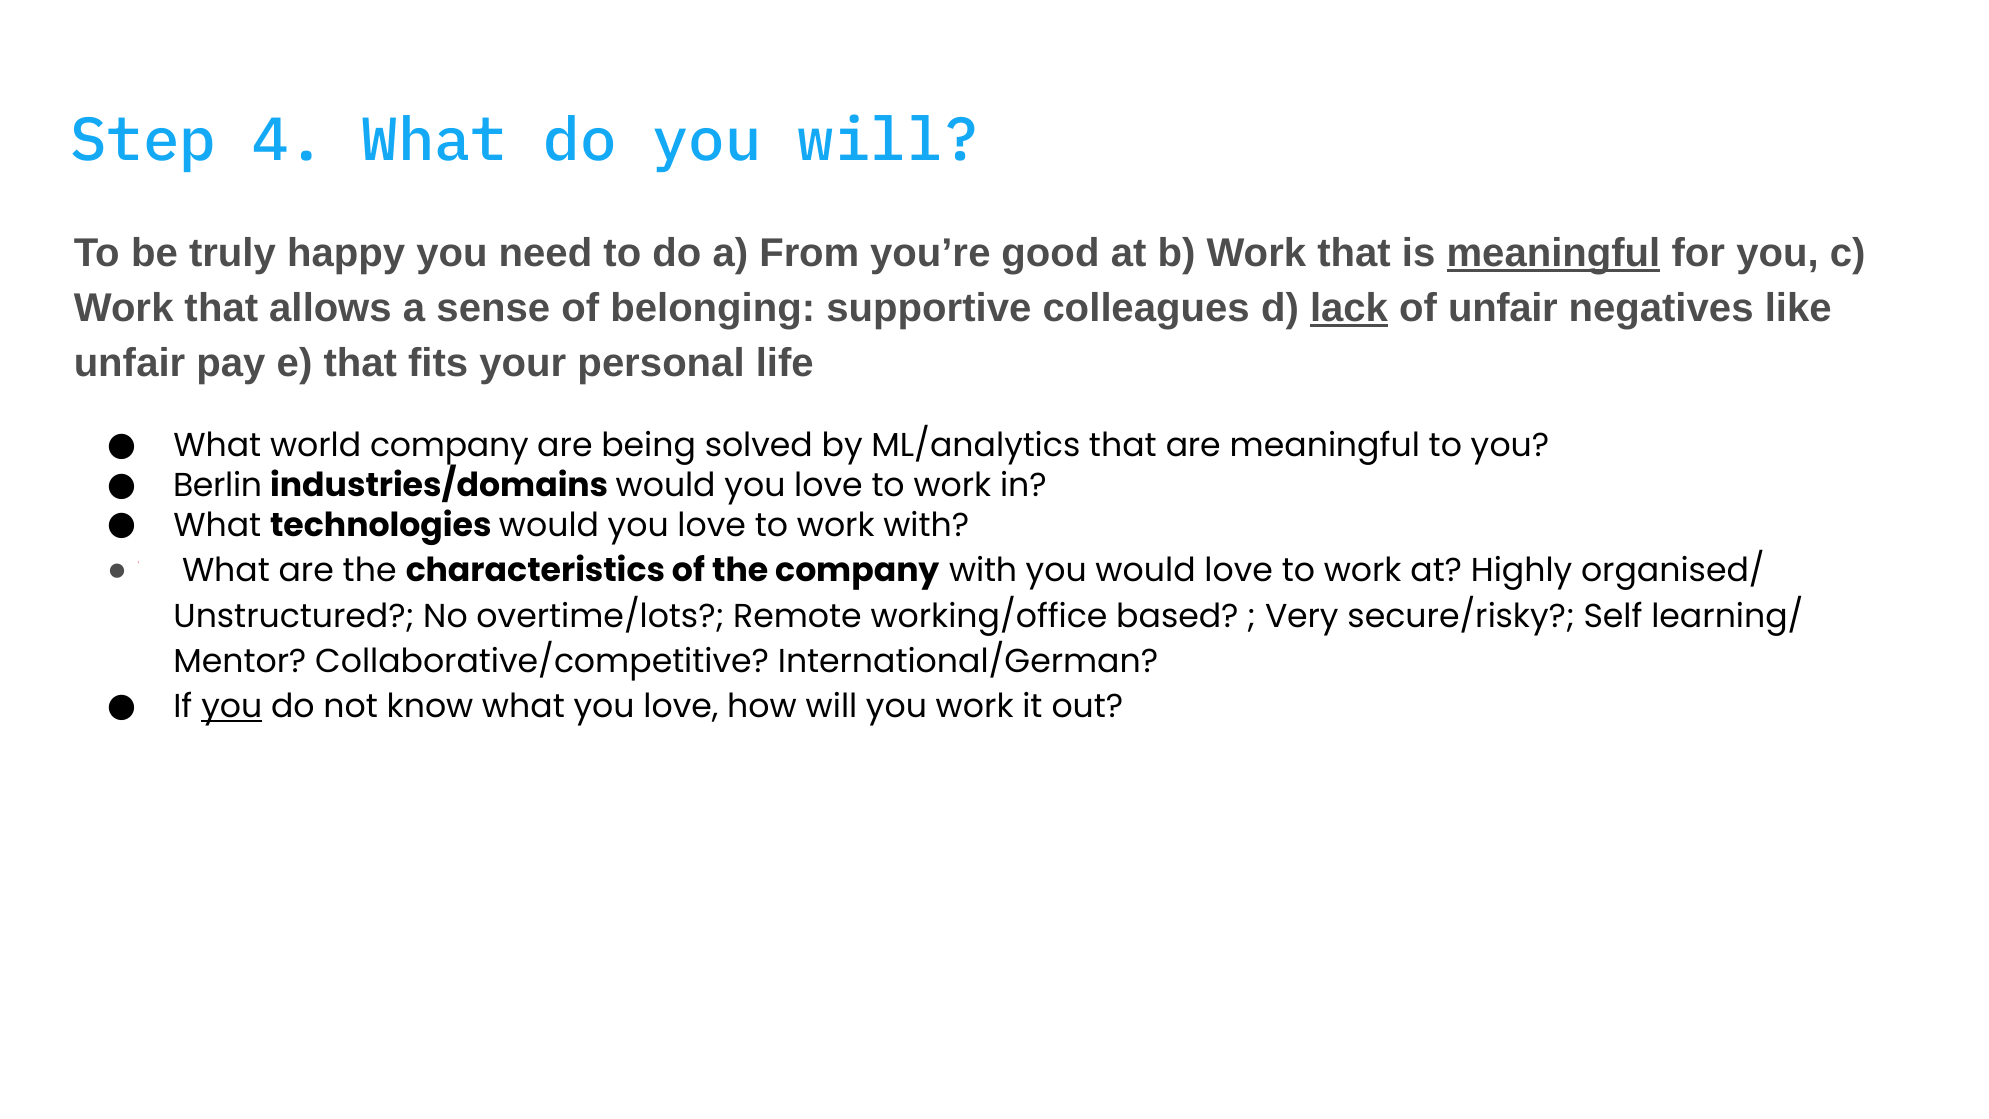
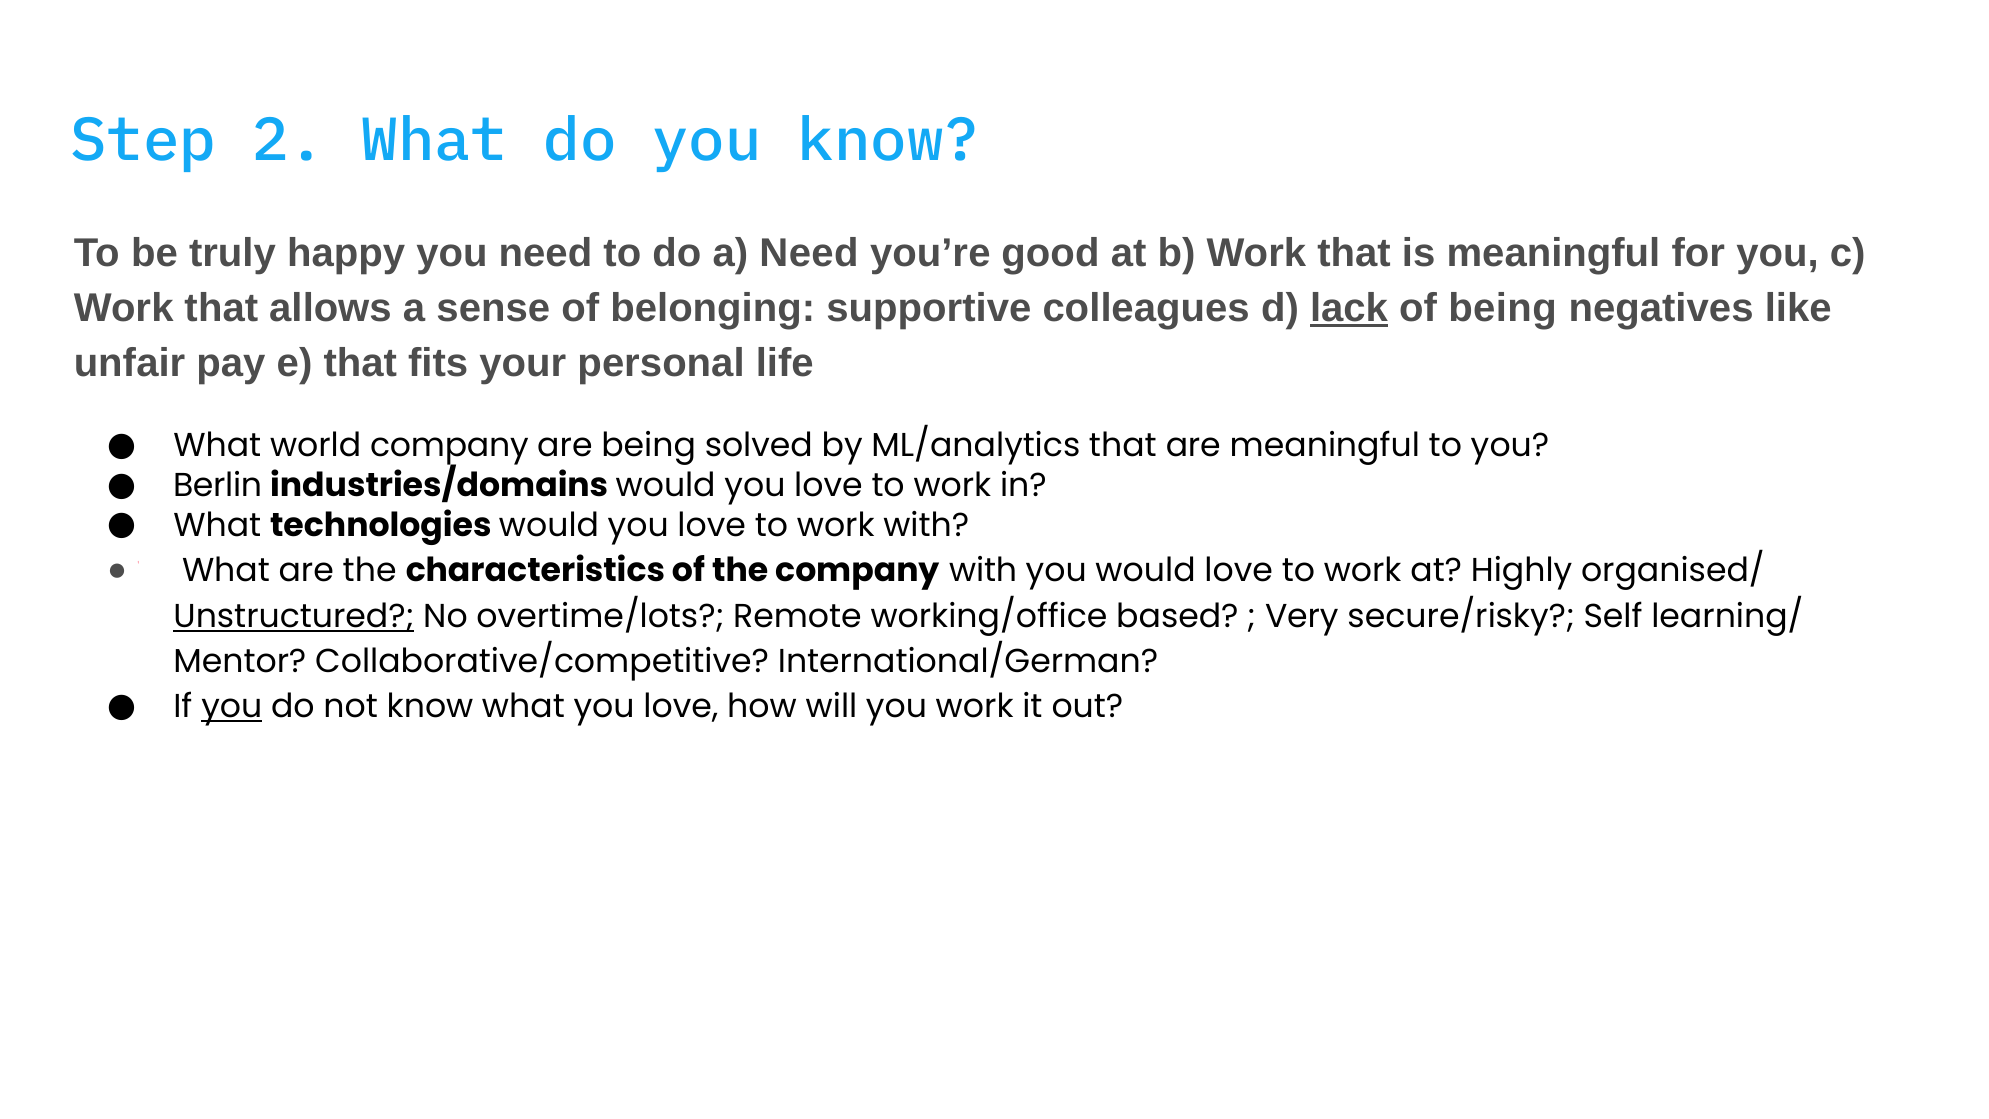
4: 4 -> 2
you will: will -> know
a From: From -> Need
meaningful at (1553, 253) underline: present -> none
of unfair: unfair -> being
Unstructured underline: none -> present
